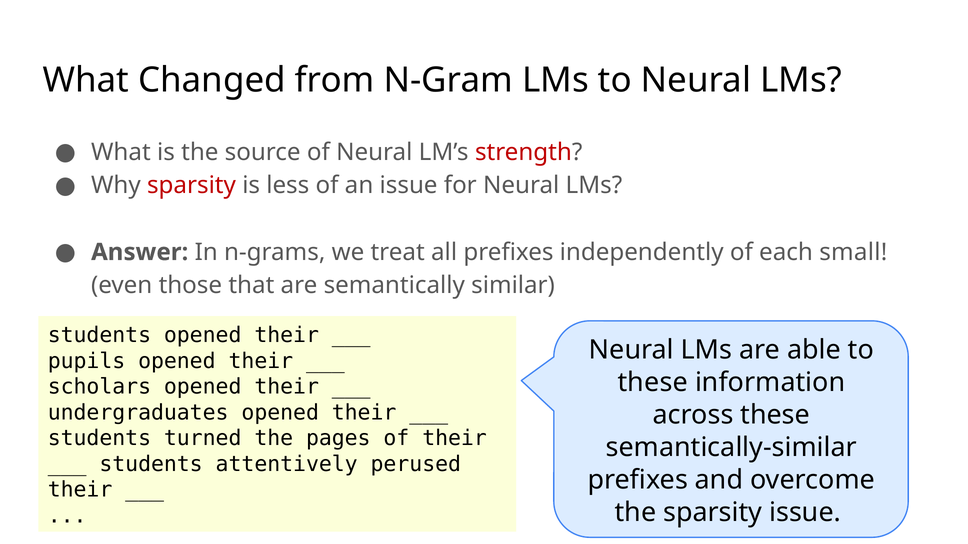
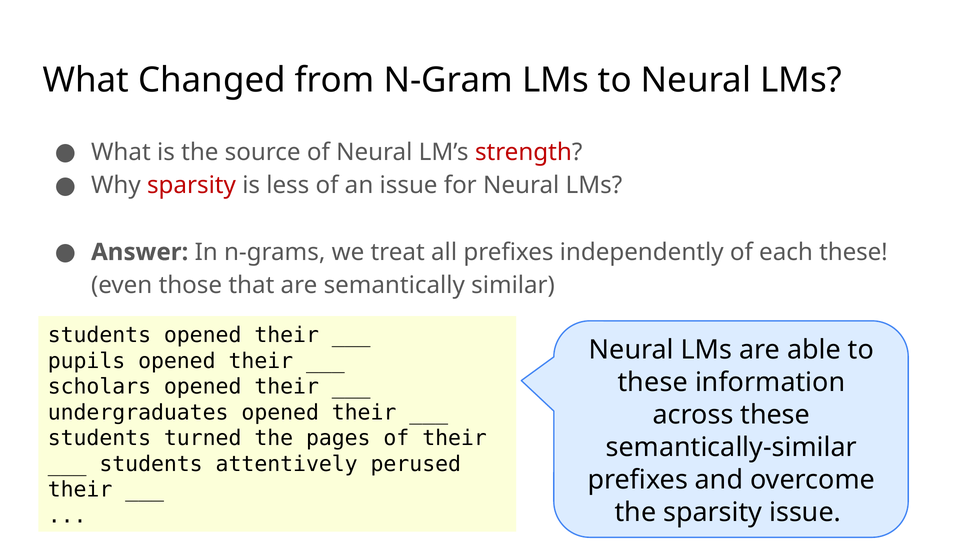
each small: small -> these
